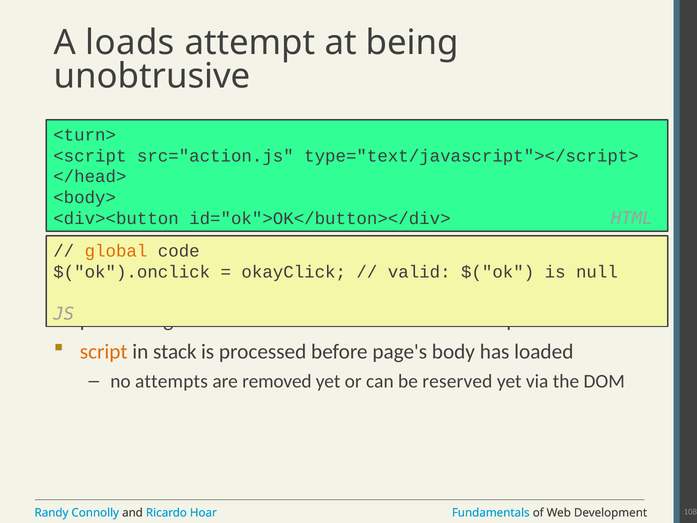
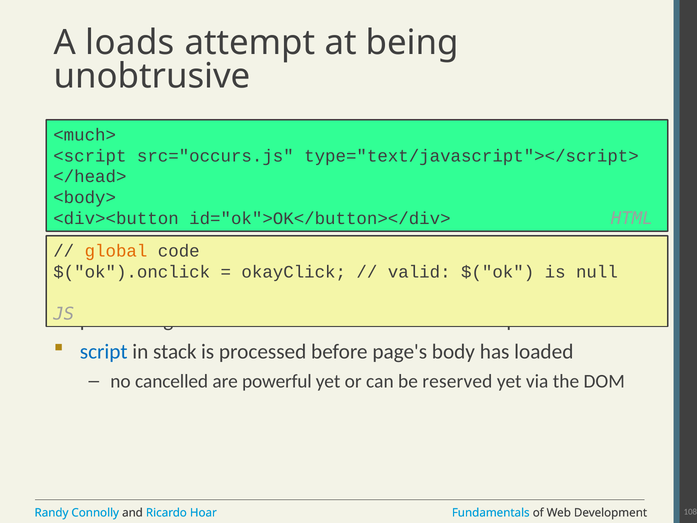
<turn>: <turn> -> <much>
src="action.js: src="action.js -> src="occurs.js
script at (104, 352) colour: orange -> blue
attempts: attempts -> cancelled
removed: removed -> powerful
